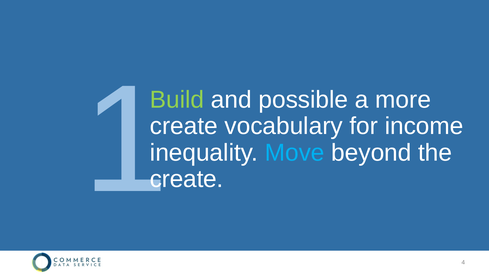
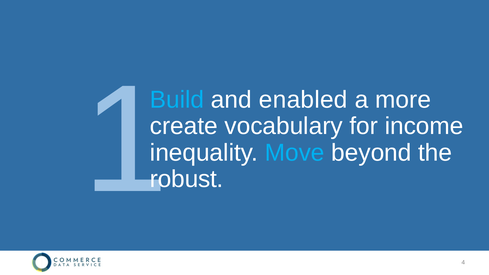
Build colour: light green -> light blue
possible: possible -> enabled
create at (187, 179): create -> robust
